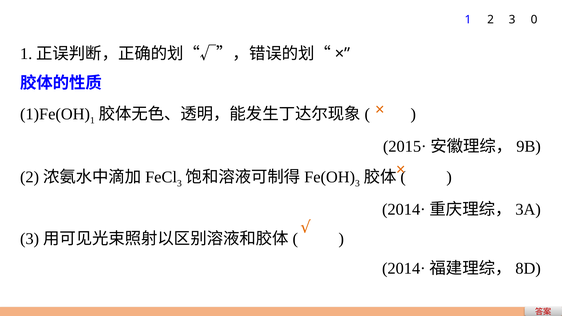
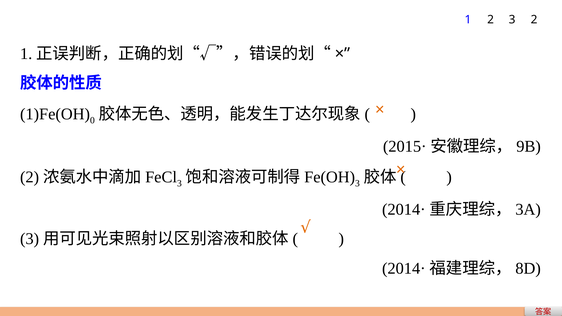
3 0: 0 -> 2
1 at (92, 121): 1 -> 0
